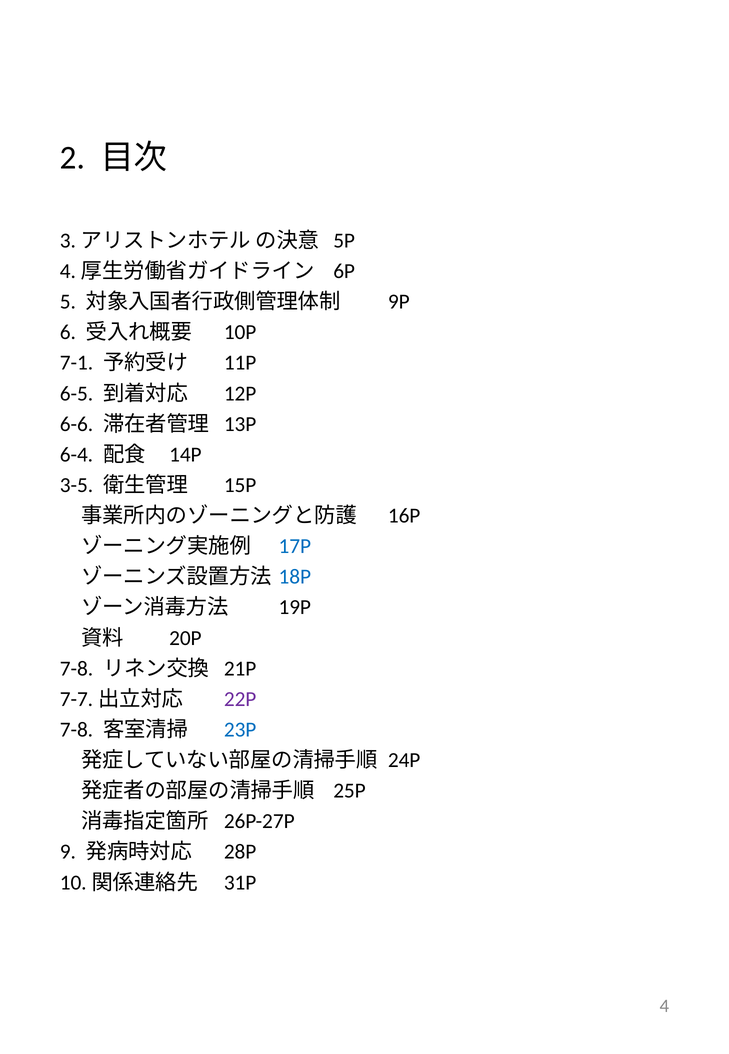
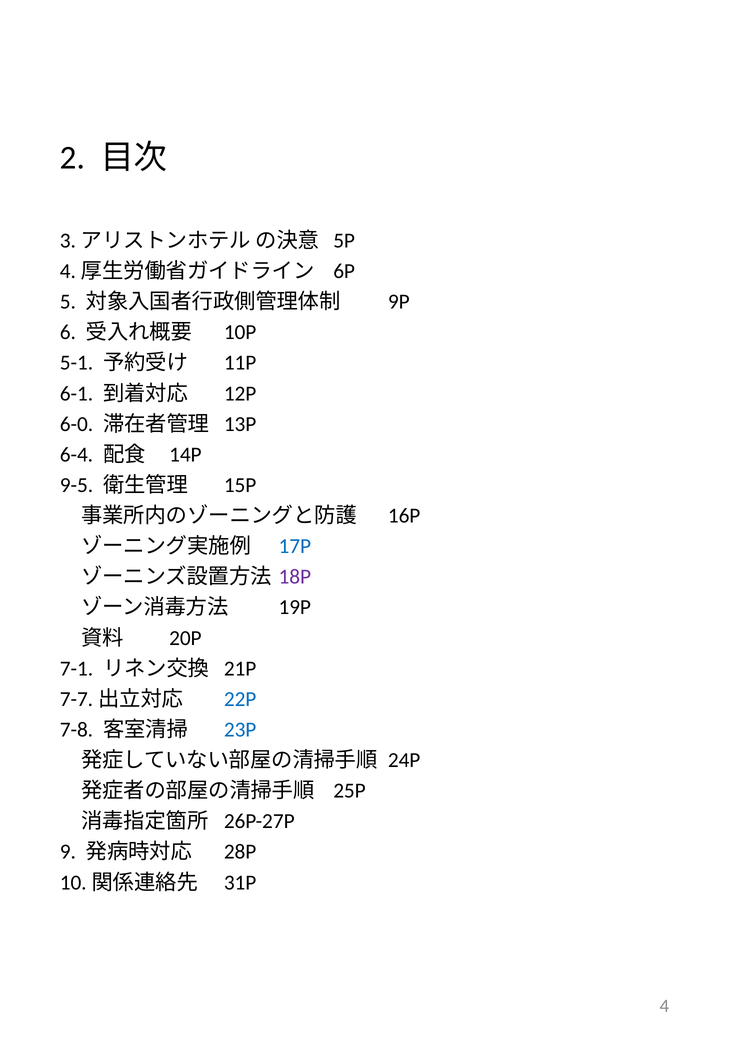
7-1: 7-1 -> 5-1
6-5: 6-5 -> 6-1
6-6: 6-6 -> 6-0
3-5: 3-5 -> 9-5
18P colour: blue -> purple
7-8 at (76, 668): 7-8 -> 7-1
22P colour: purple -> blue
